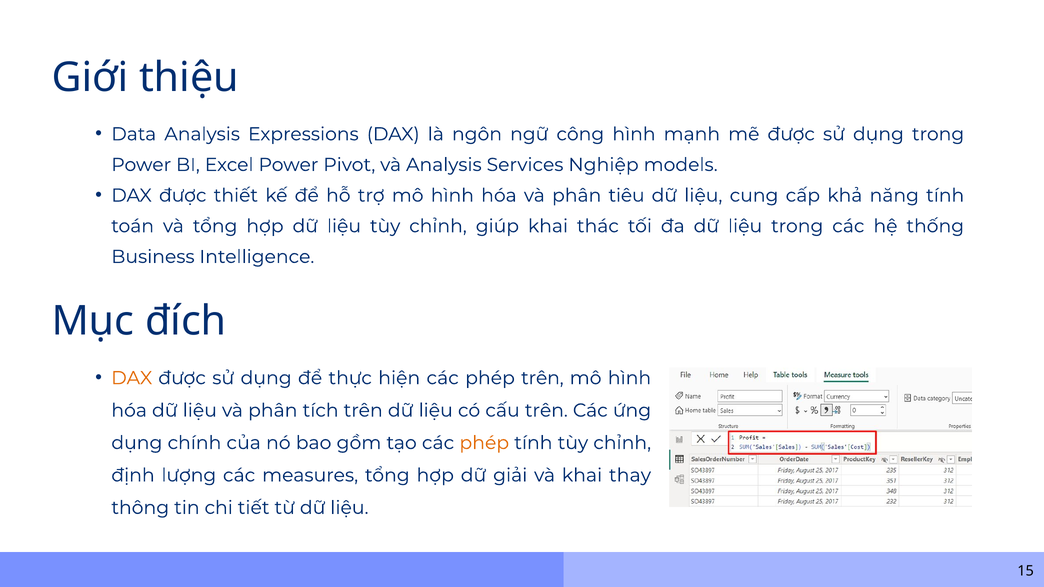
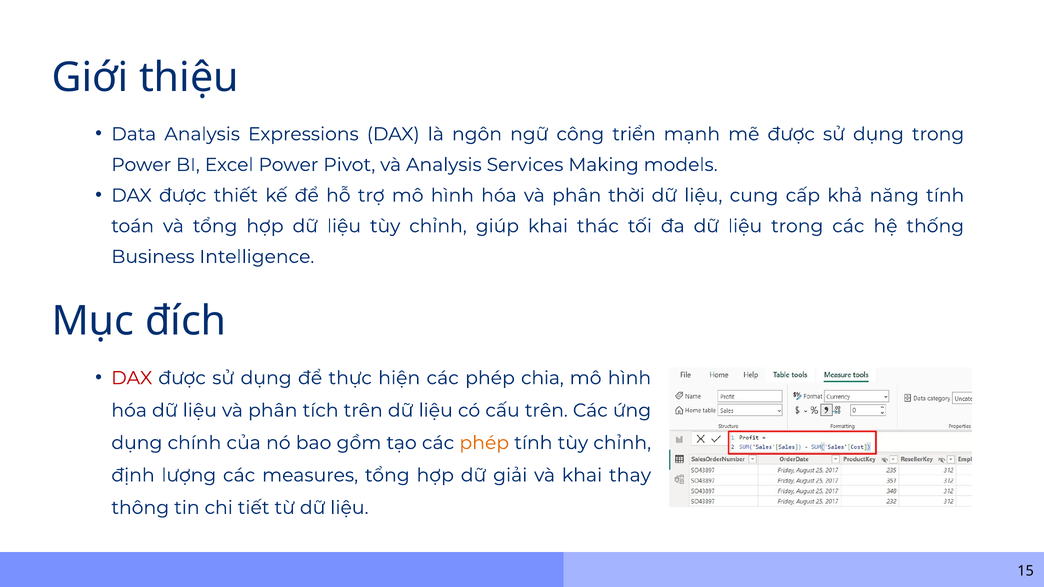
công hình: hình -> triển
Nghiệp: Nghiệp -> Making
tiêu: tiêu -> thời
DAX at (132, 378) colour: orange -> red
phép trên: trên -> chia
